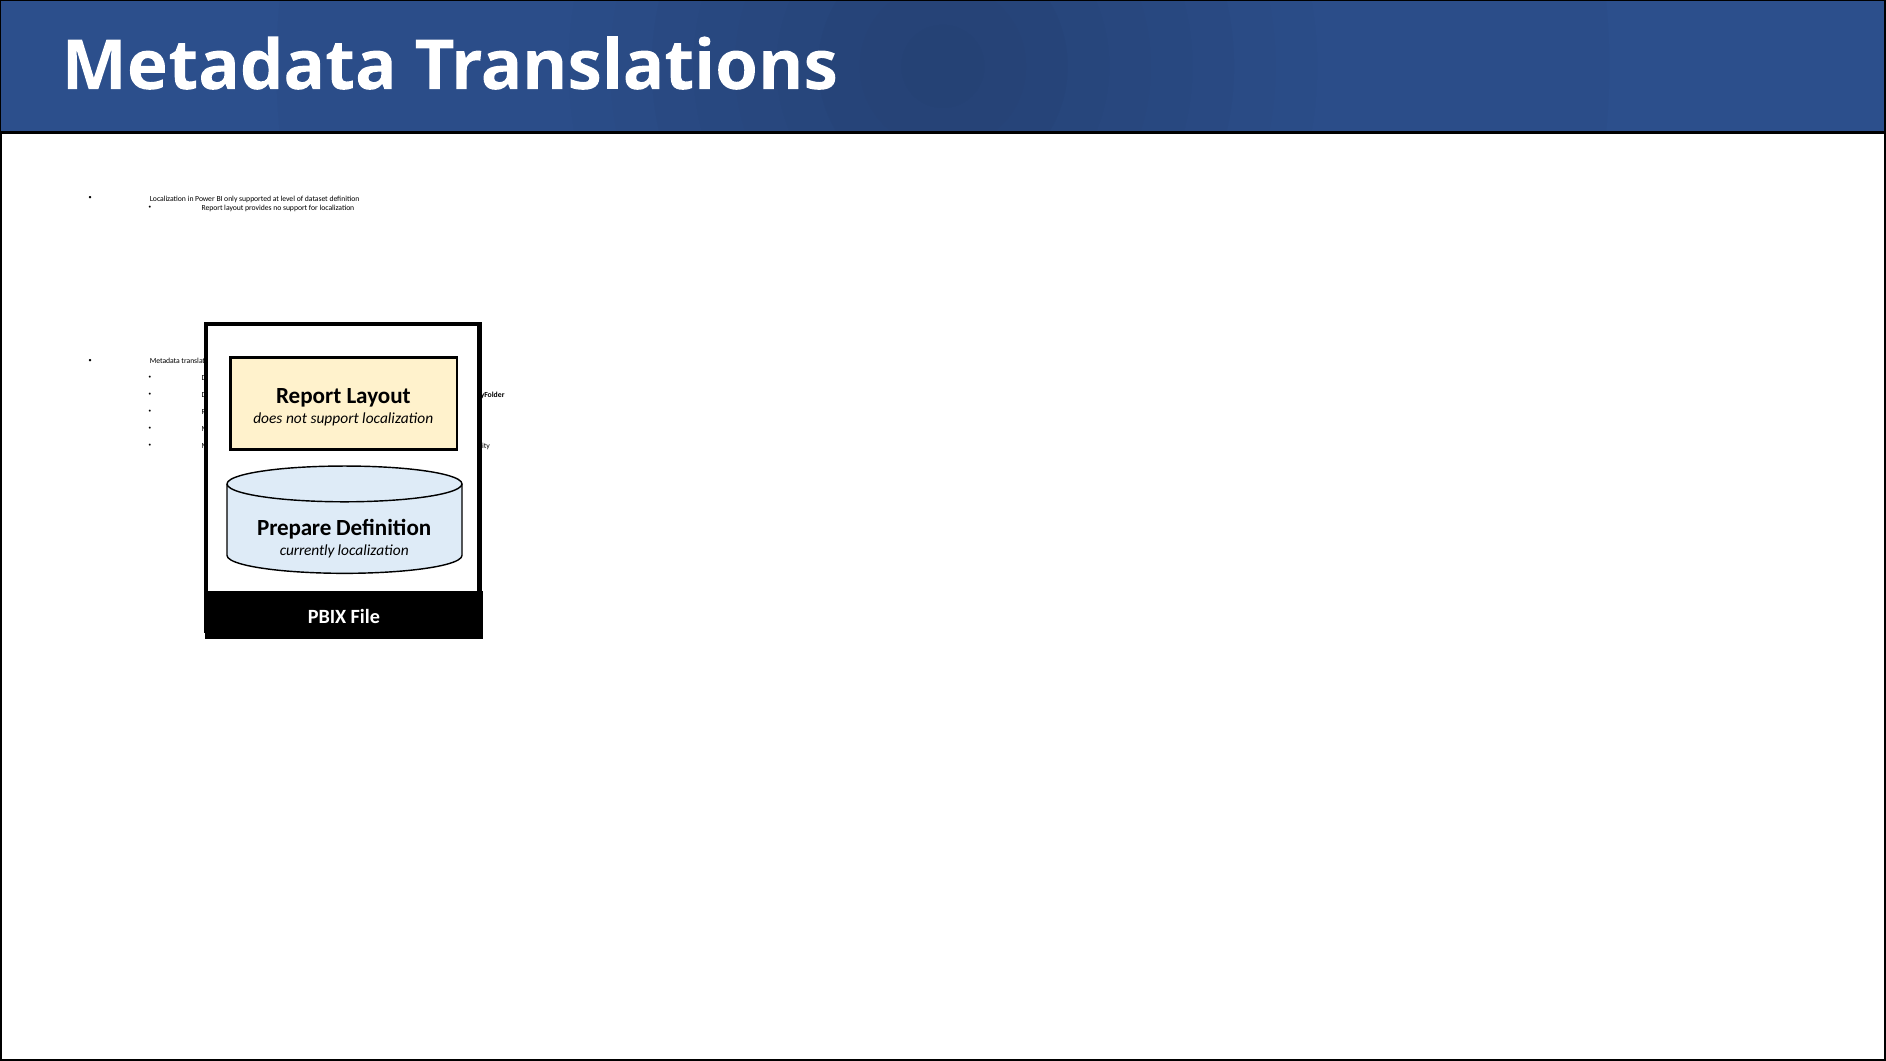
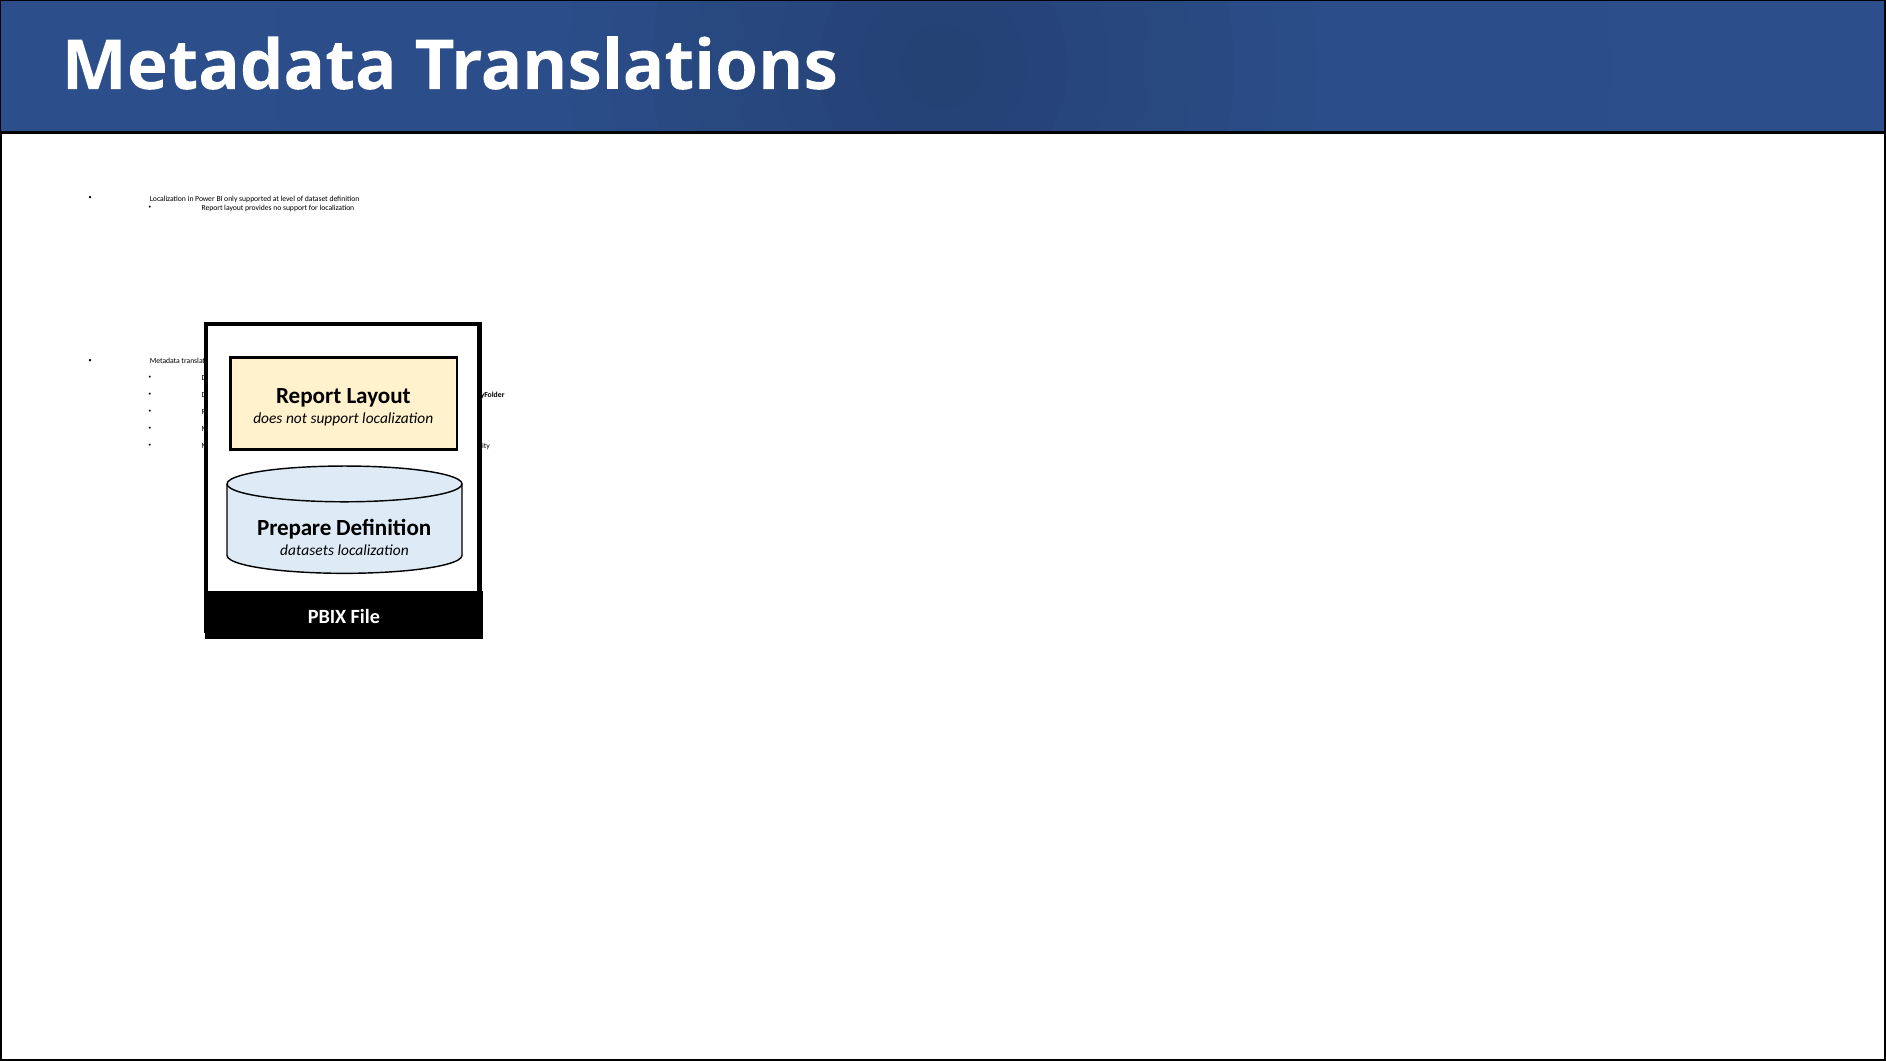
currently at (307, 550): currently -> datasets
